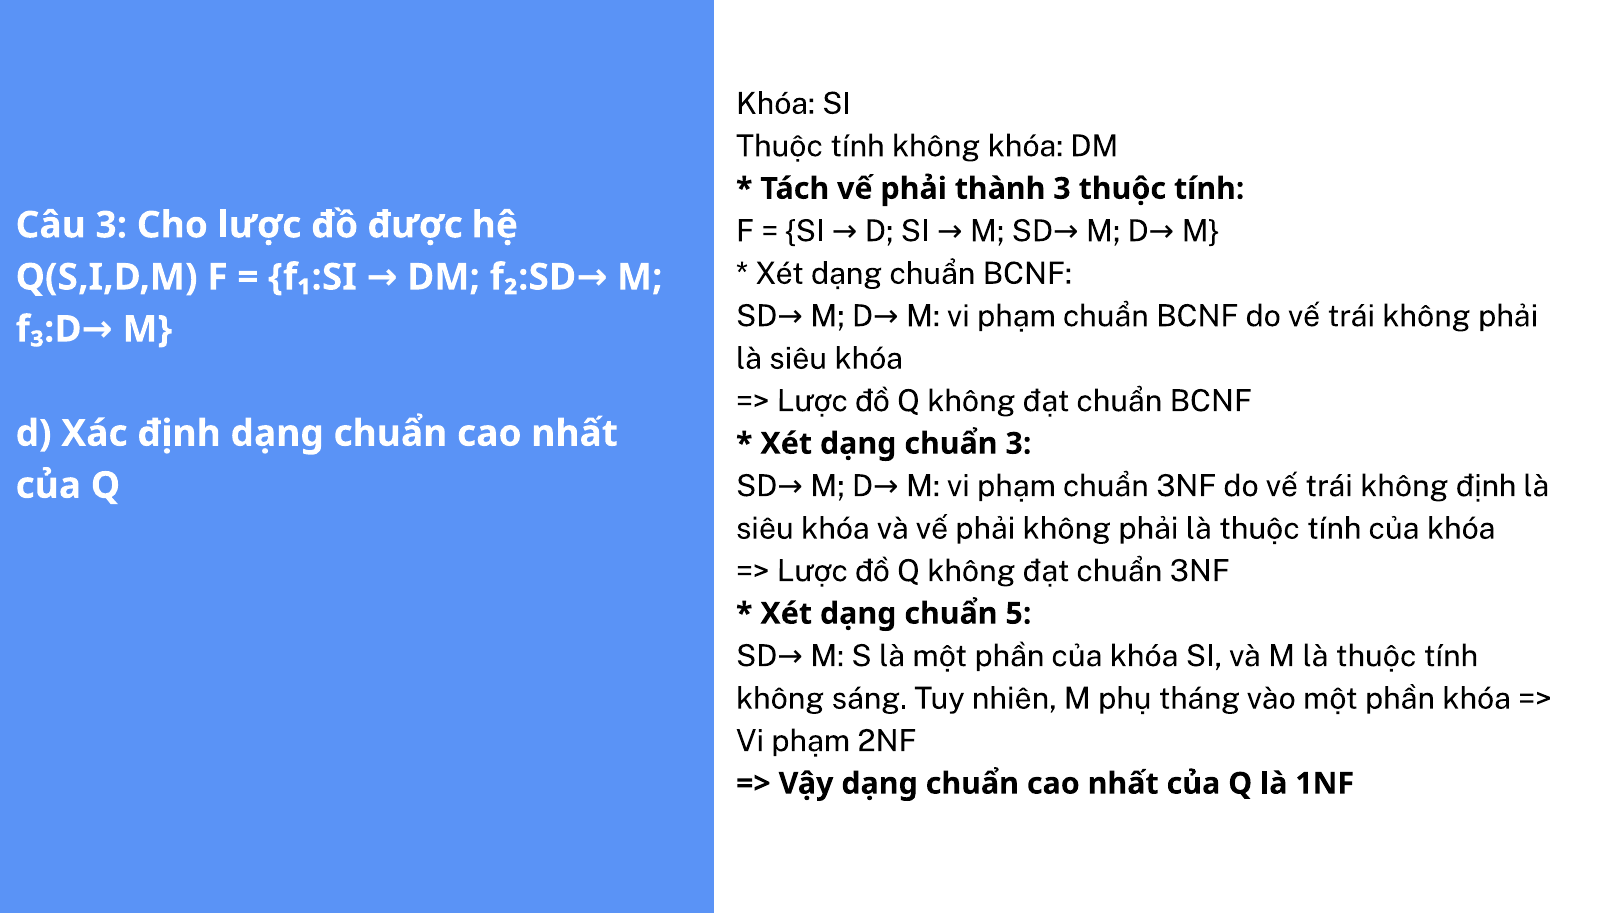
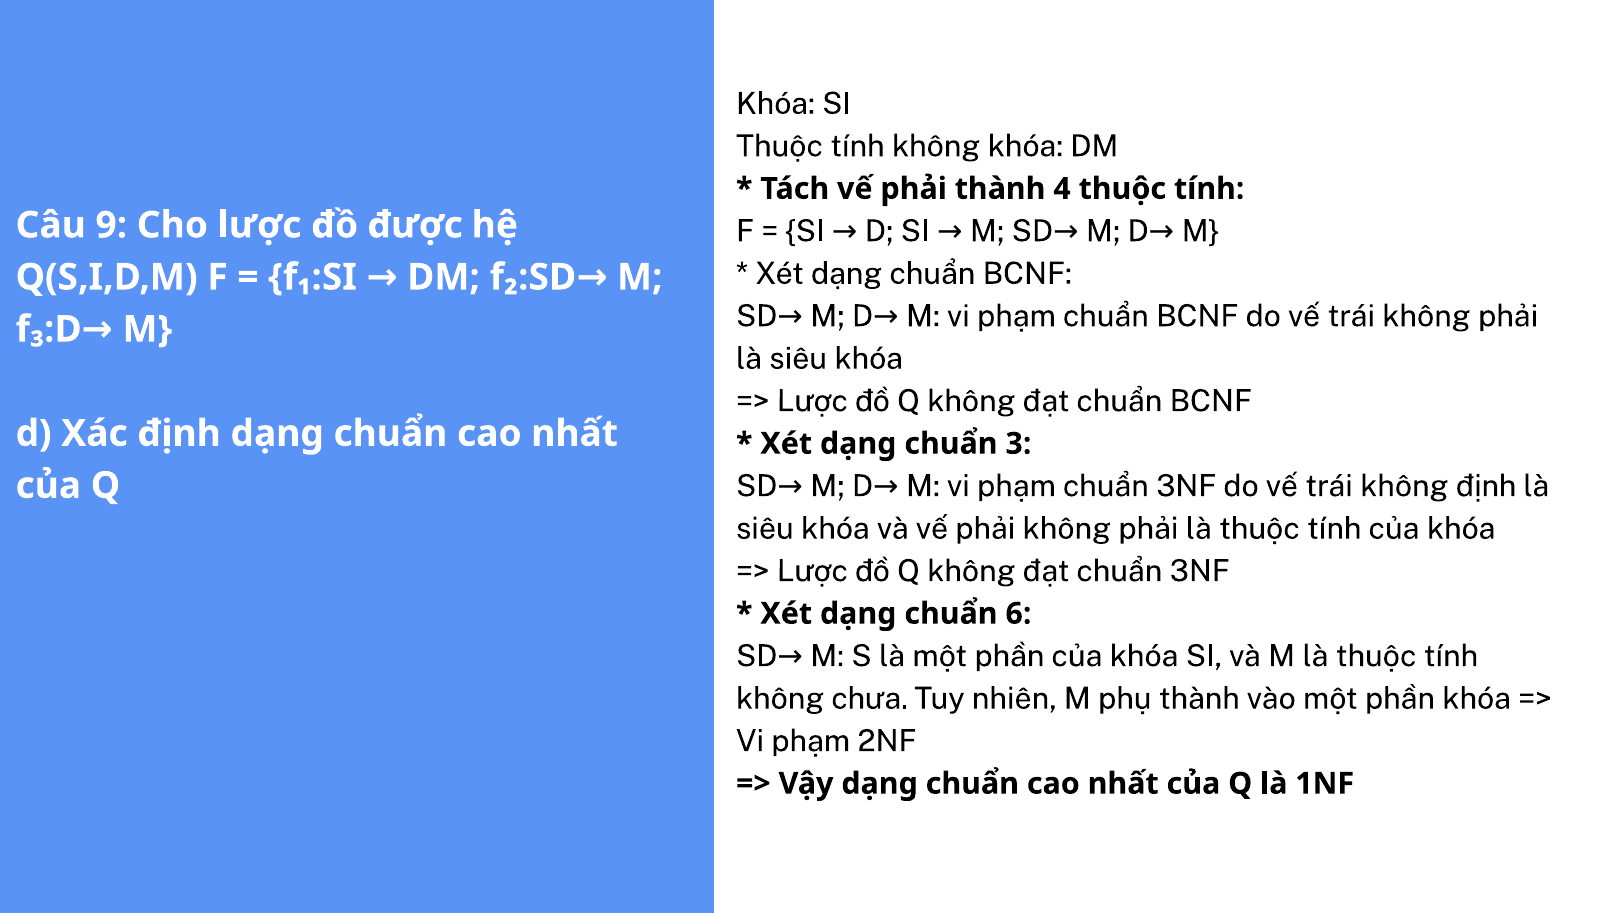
thành 3: 3 -> 4
Câu 3: 3 -> 9
5: 5 -> 6
sáng: sáng -> chưa
phụ tháng: tháng -> thành
